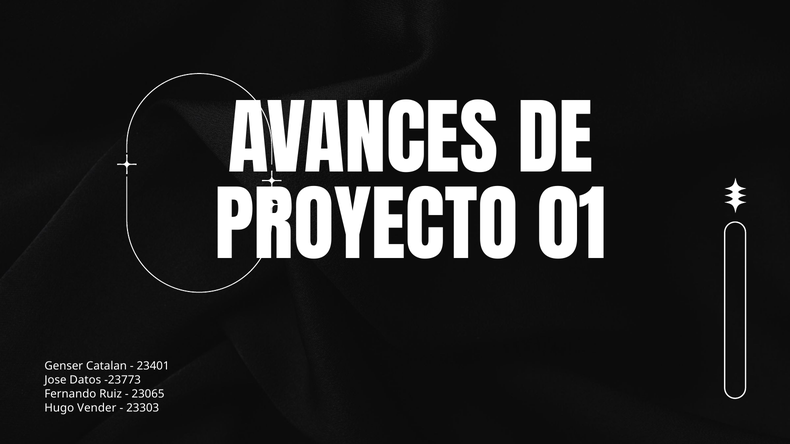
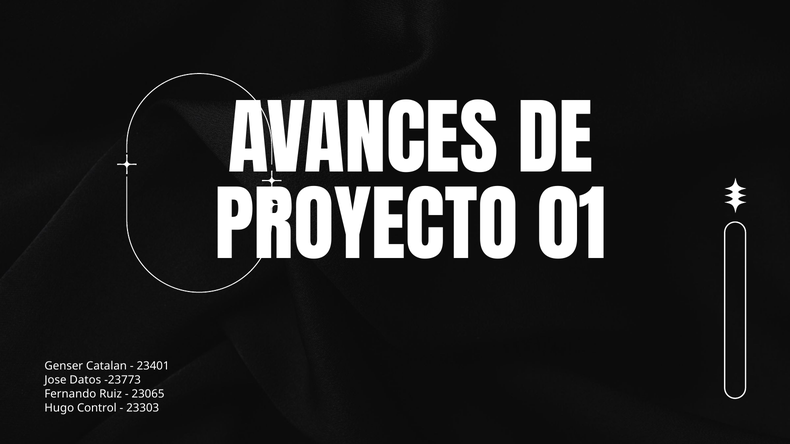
Vender: Vender -> Control
